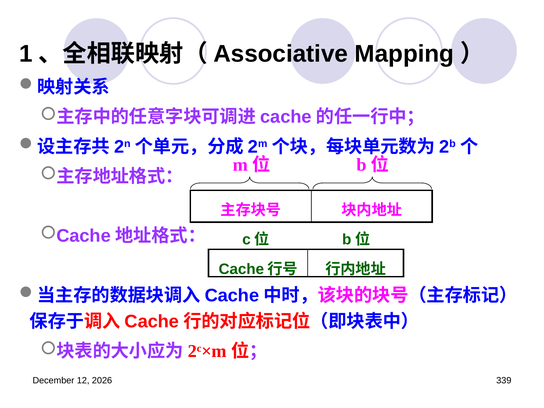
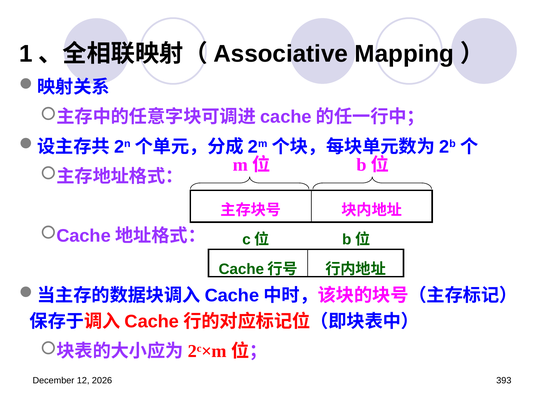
339: 339 -> 393
